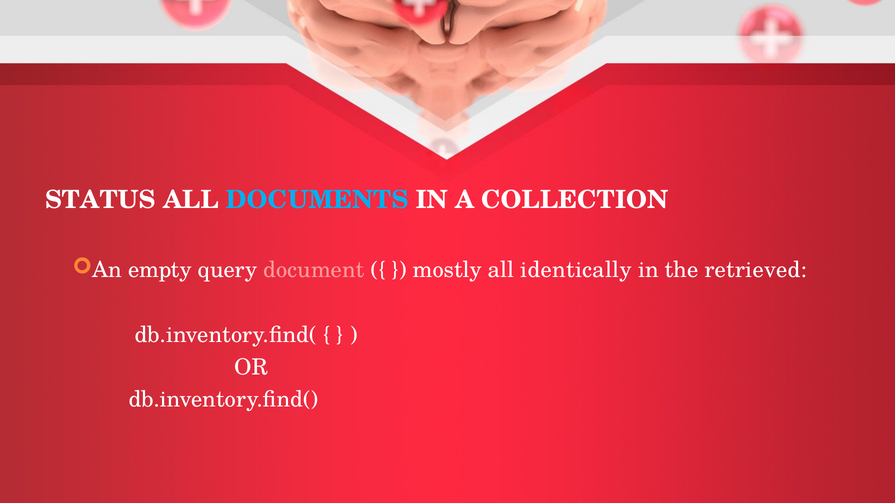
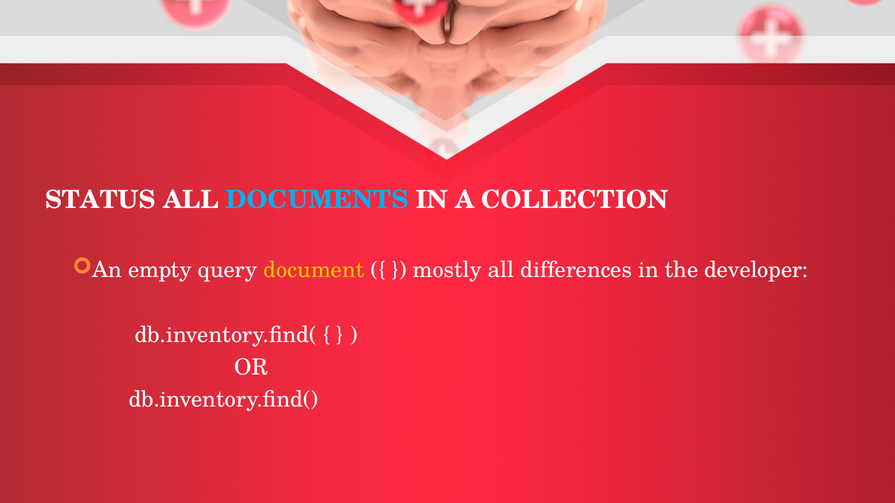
document colour: pink -> yellow
identically: identically -> differences
retrieved: retrieved -> developer
